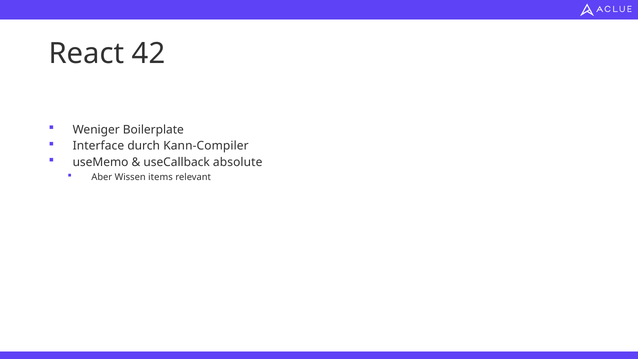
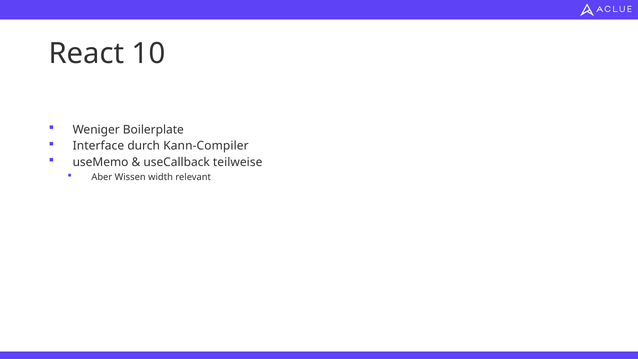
42: 42 -> 10
absolute: absolute -> teilweise
items: items -> width
